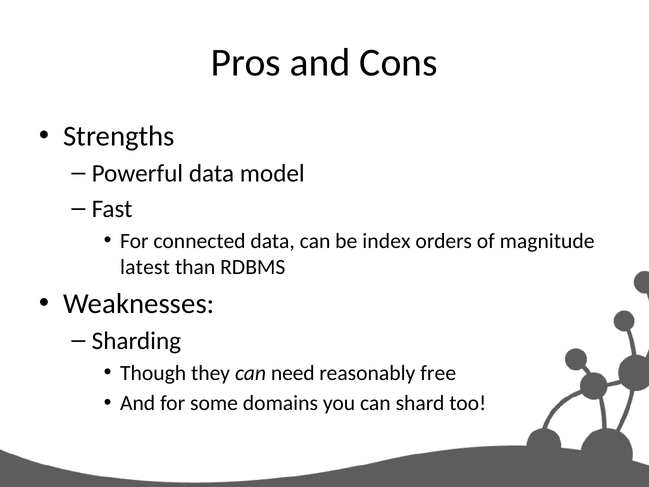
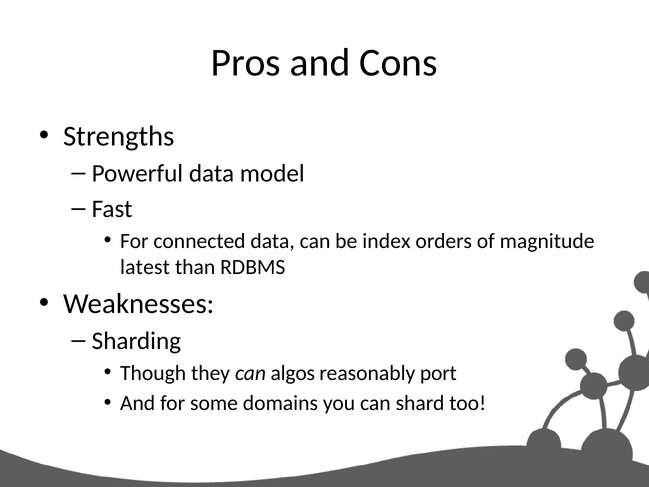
need: need -> algos
free: free -> port
